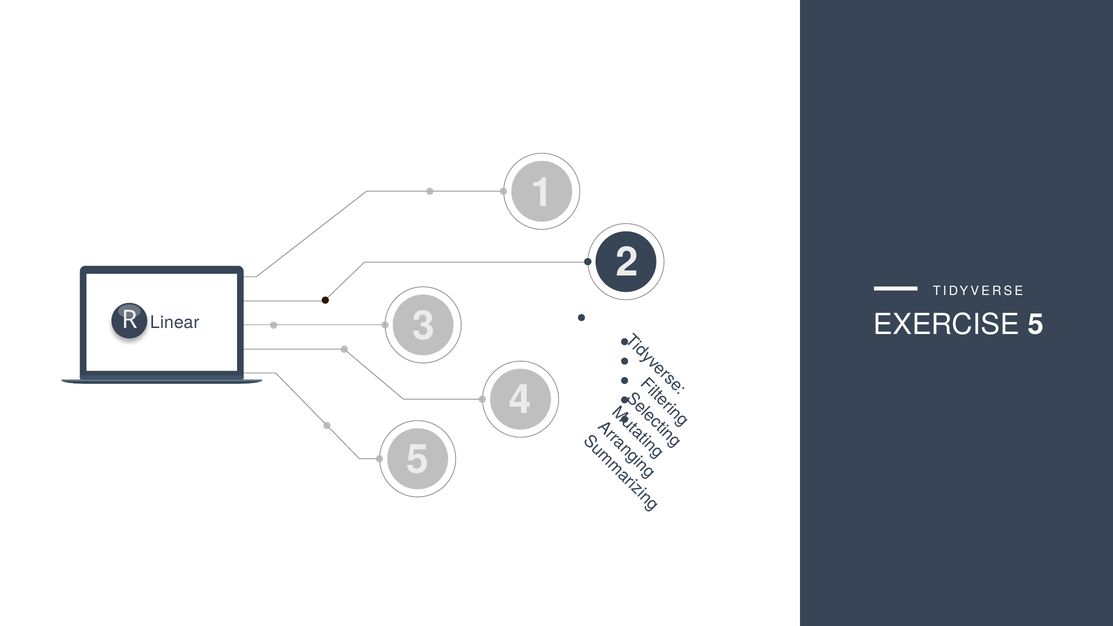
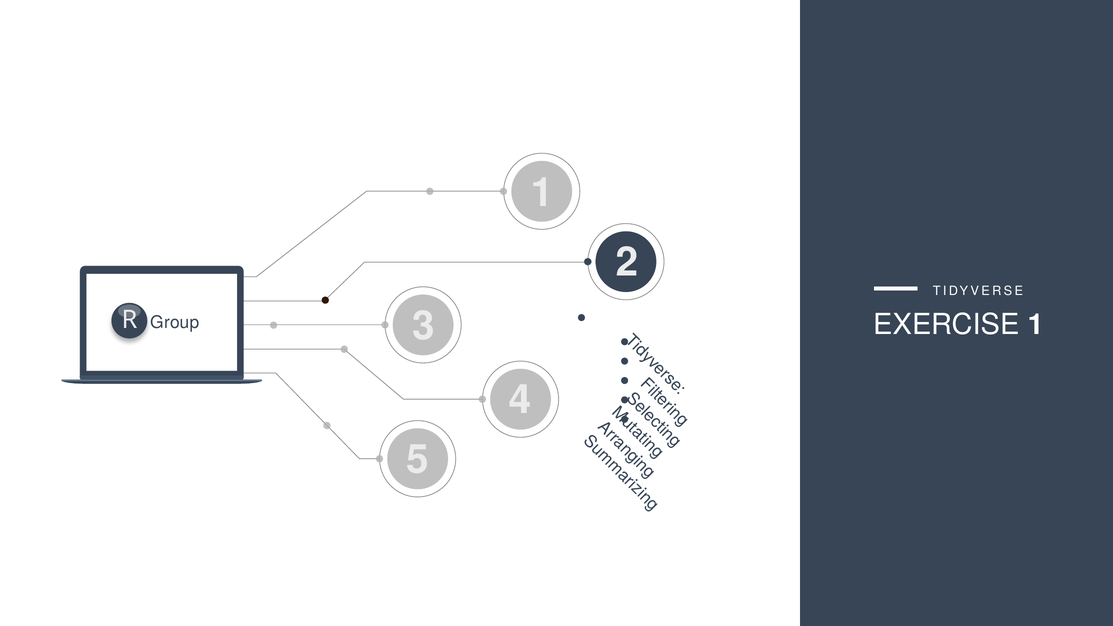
Linear: Linear -> Group
EXERCISE 5: 5 -> 1
